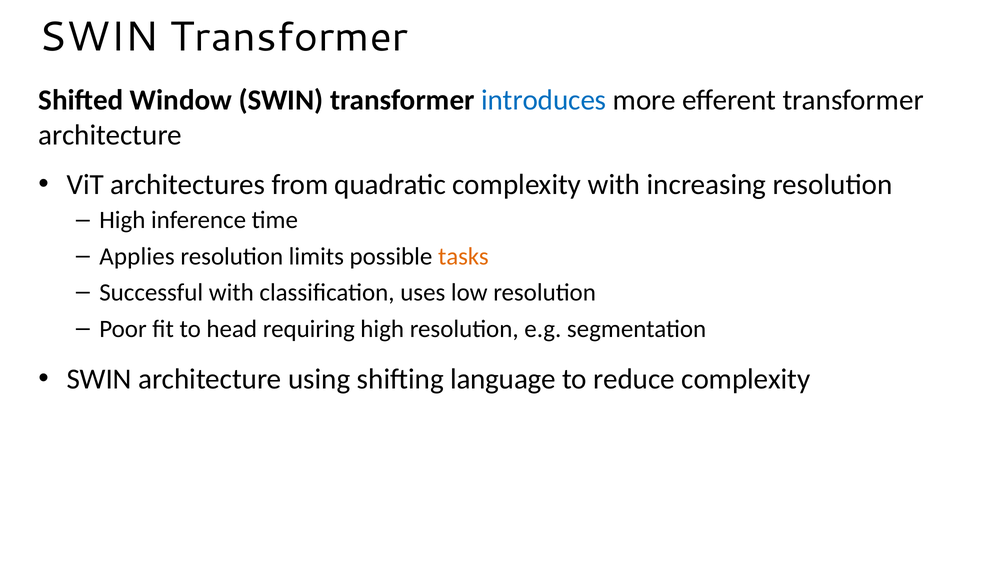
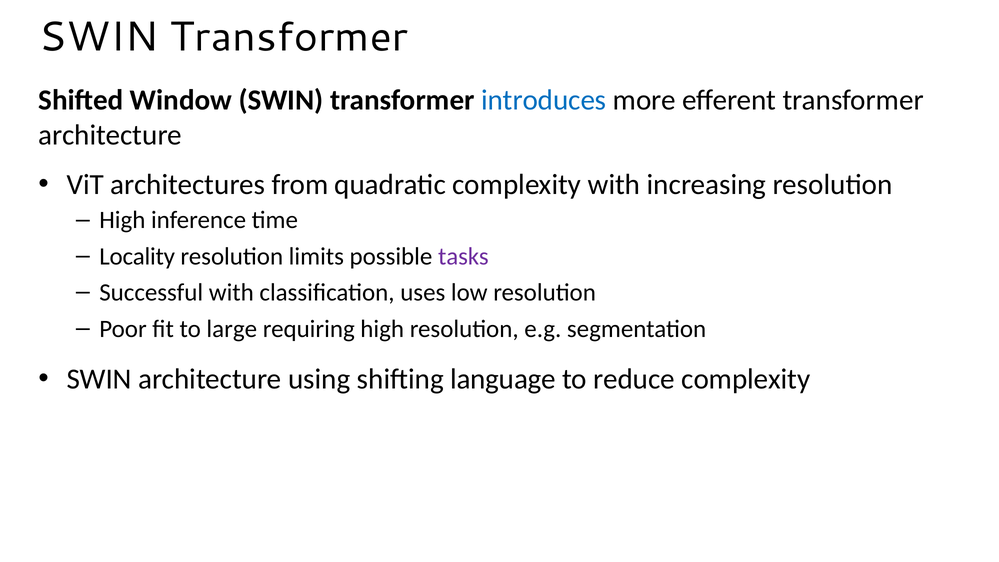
Applies: Applies -> Locality
tasks colour: orange -> purple
head: head -> large
